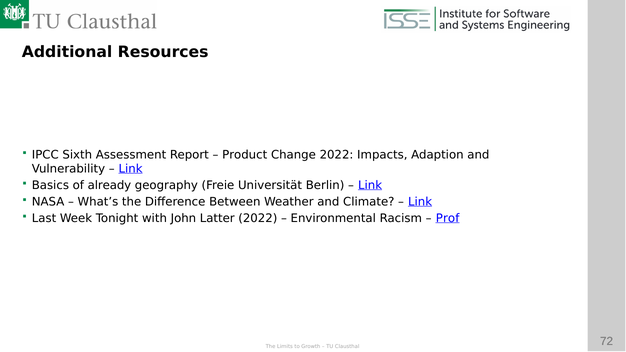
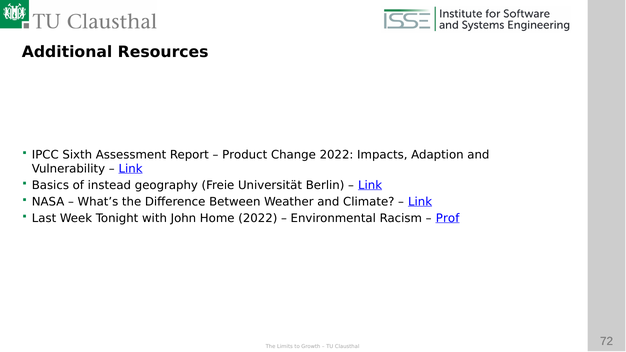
already: already -> instead
Latter: Latter -> Home
